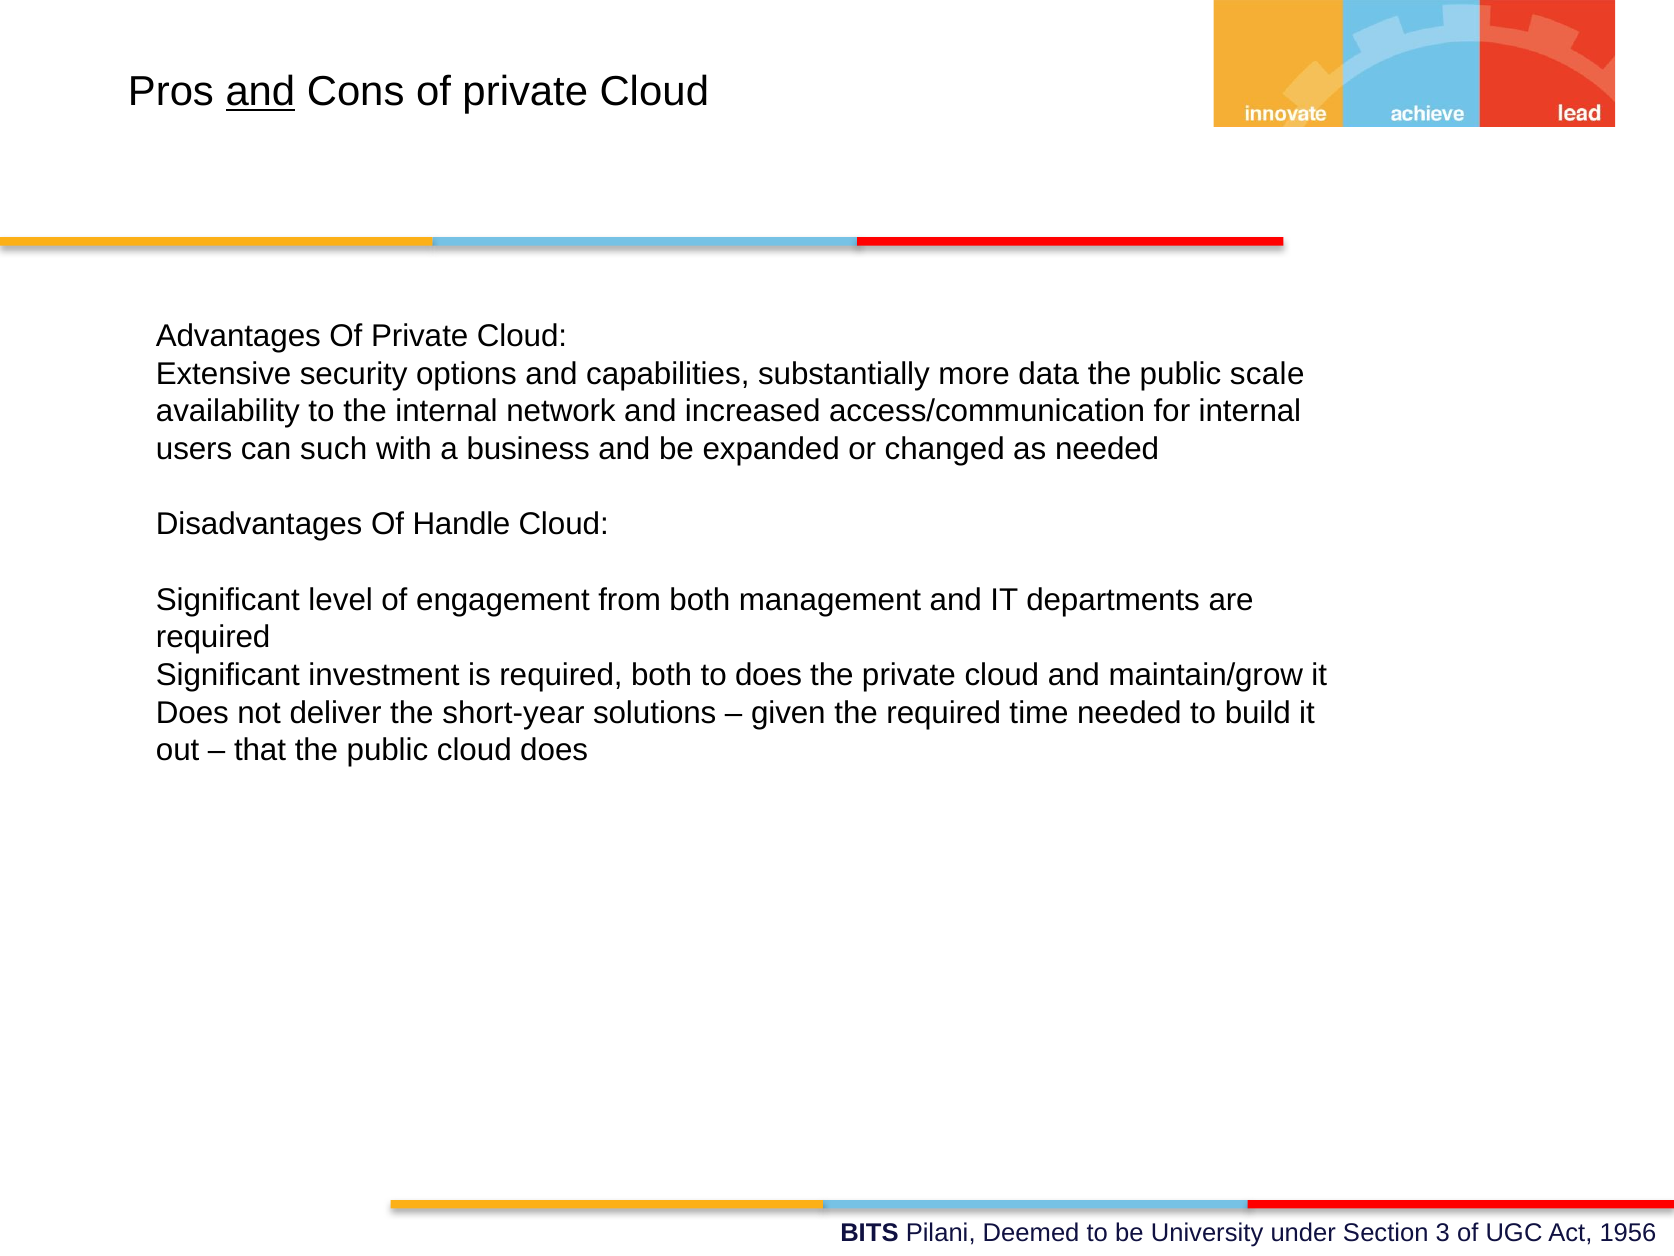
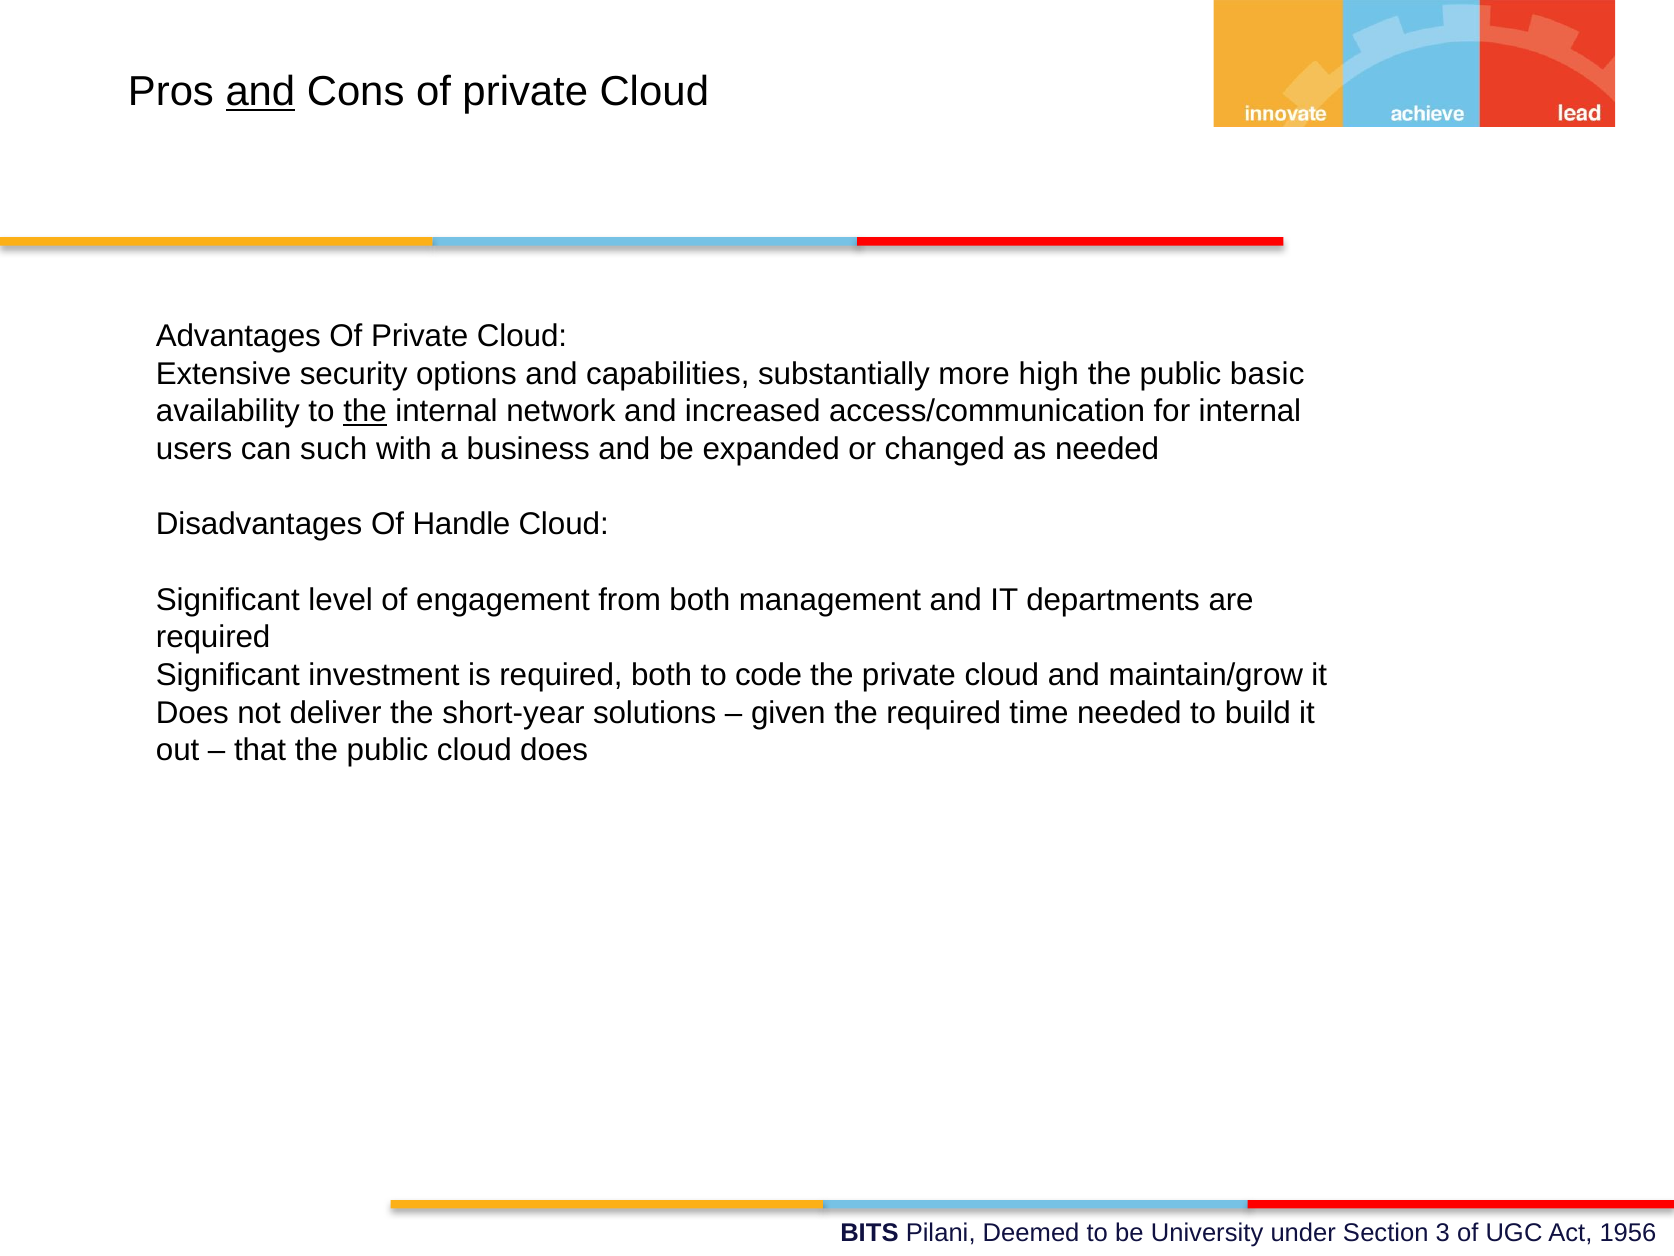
data: data -> high
scale: scale -> basic
the at (365, 411) underline: none -> present
to does: does -> code
